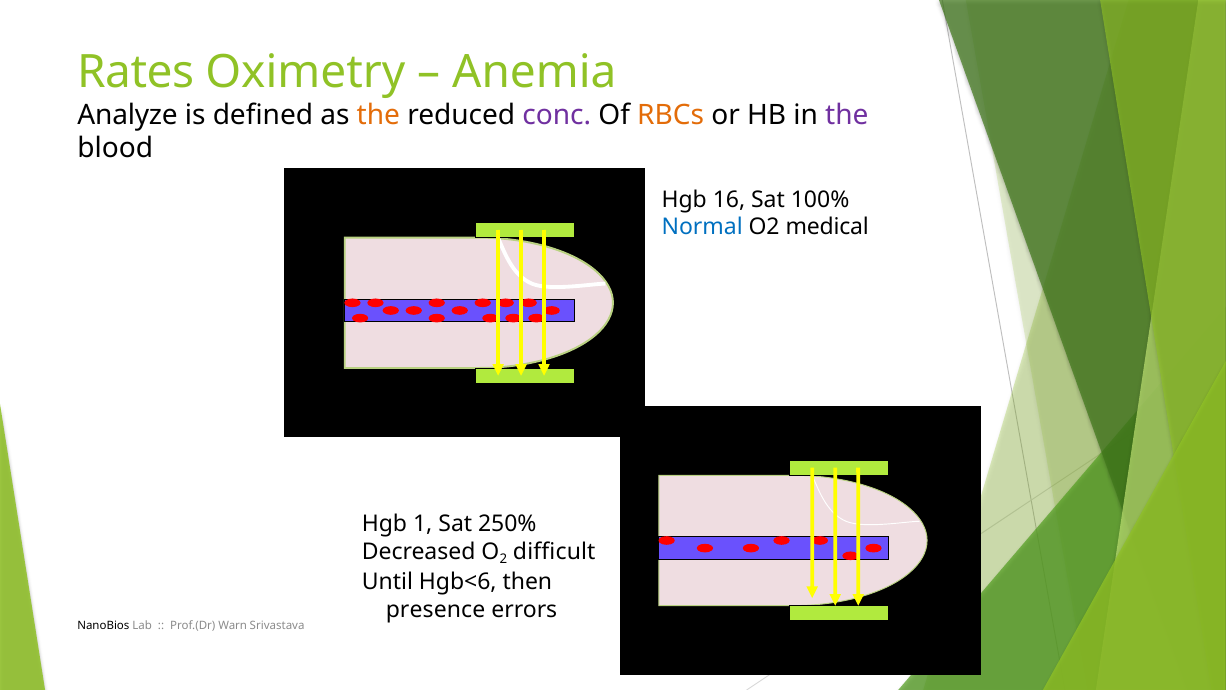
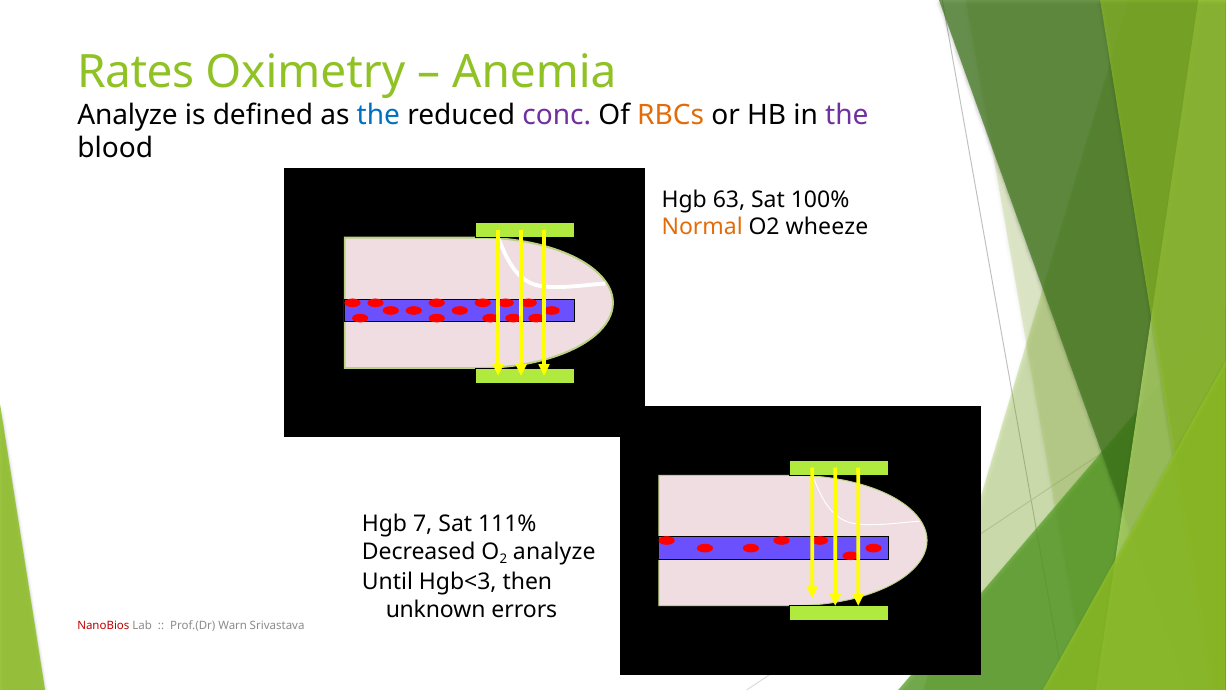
the at (378, 115) colour: orange -> blue
16: 16 -> 63
Normal colour: blue -> orange
medical: medical -> wheeze
1: 1 -> 7
250%: 250% -> 111%
difficult at (554, 551): difficult -> analyze
Hgb<6: Hgb<6 -> Hgb<3
presence: presence -> unknown
NanoBios colour: black -> red
